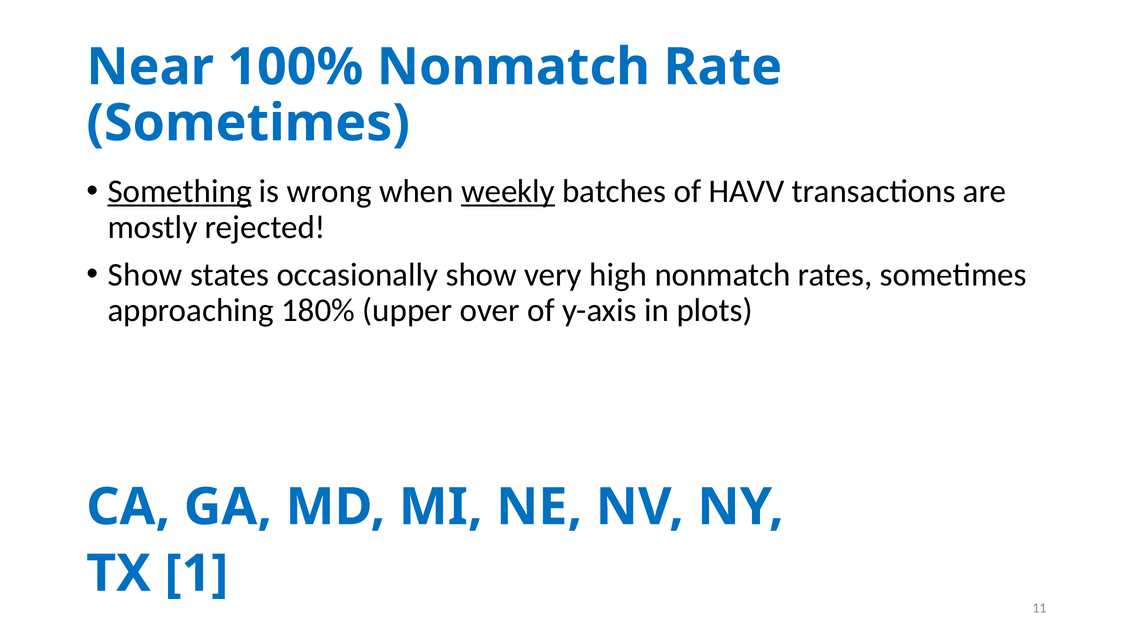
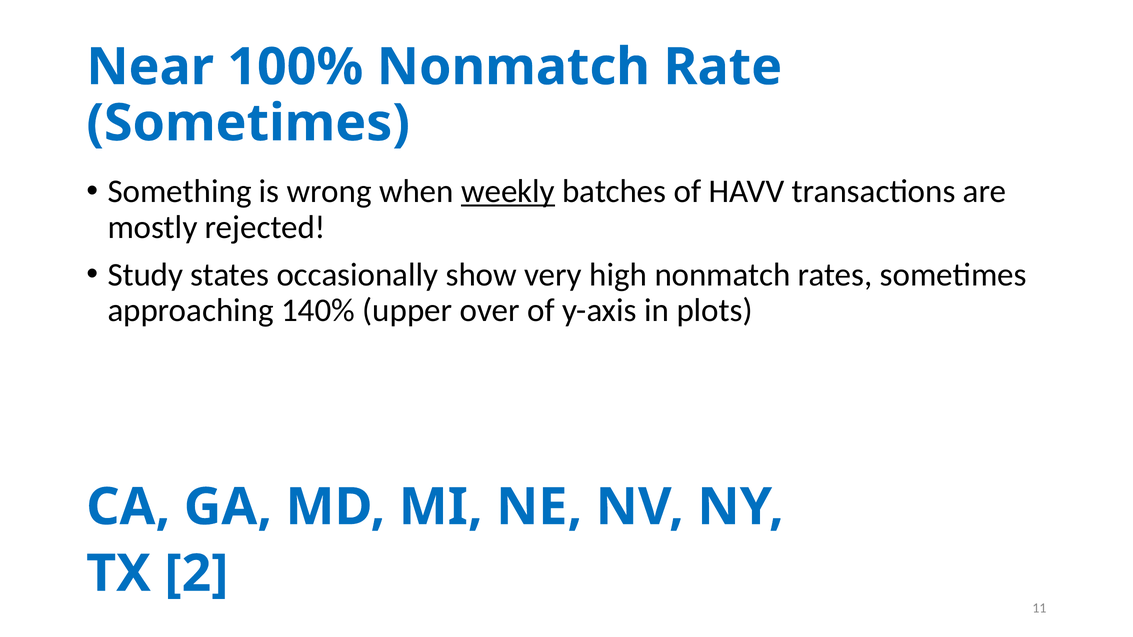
Something underline: present -> none
Show at (145, 275): Show -> Study
180%: 180% -> 140%
1: 1 -> 2
